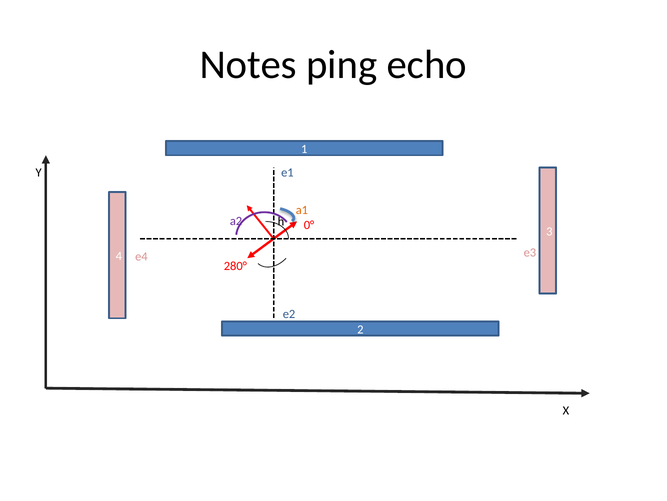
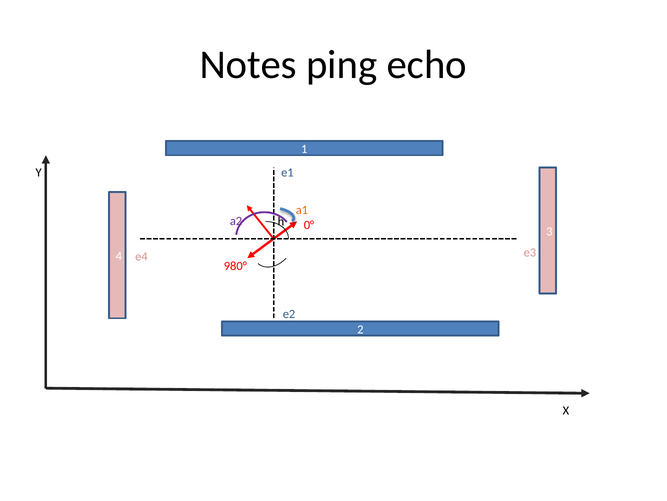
280°: 280° -> 980°
